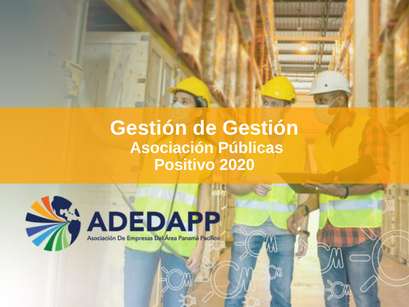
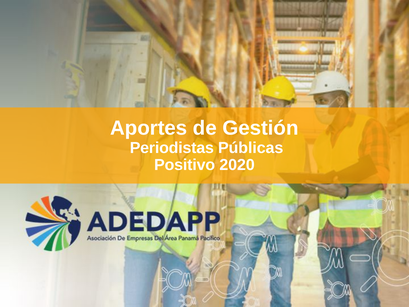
Gestión at (149, 128): Gestión -> Aportes
Asociación: Asociación -> Periodistas
